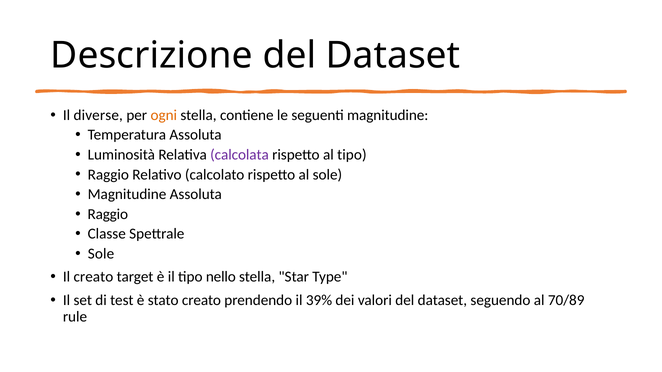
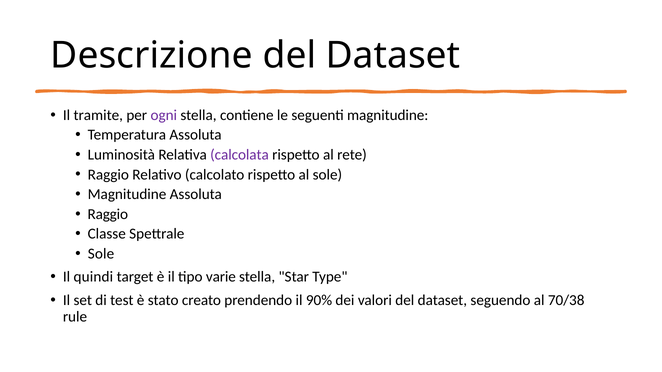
diverse: diverse -> tramite
ogni colour: orange -> purple
al tipo: tipo -> rete
Il creato: creato -> quindi
nello: nello -> varie
39%: 39% -> 90%
70/89: 70/89 -> 70/38
